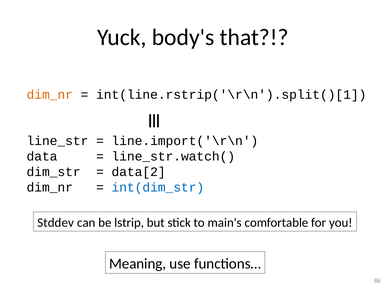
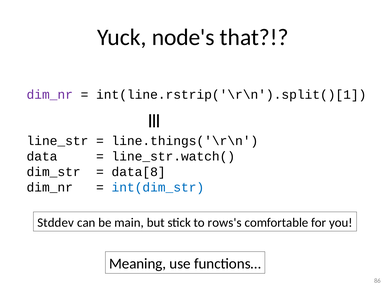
body's: body's -> node's
dim_nr at (50, 94) colour: orange -> purple
line.import('\r\n: line.import('\r\n -> line.things('\r\n
data[2: data[2 -> data[8
lstrip: lstrip -> main
main's: main's -> rows's
